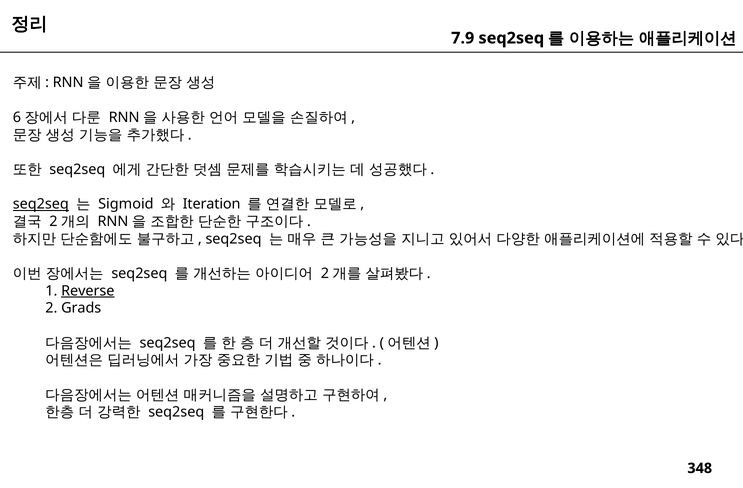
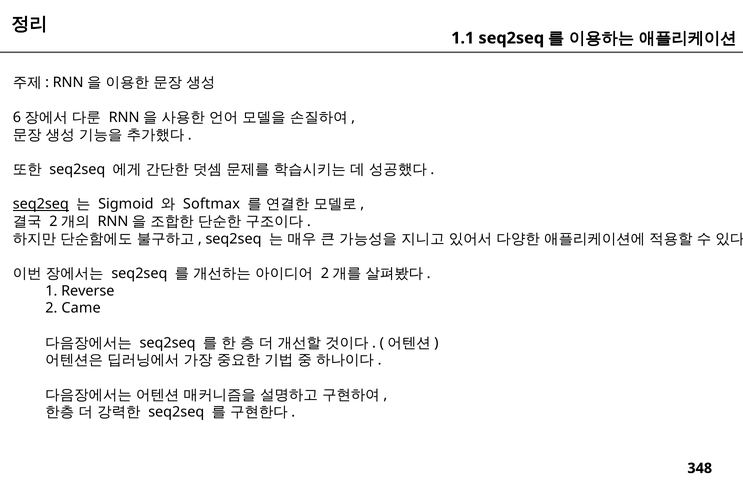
7.9: 7.9 -> 1.1
Iteration: Iteration -> Softmax
Reverse underline: present -> none
Grads: Grads -> Came
